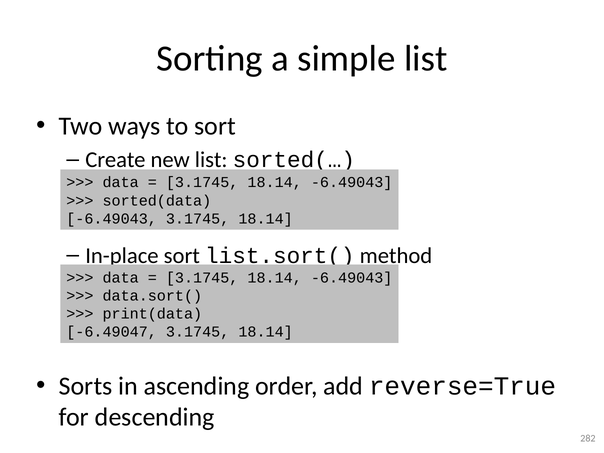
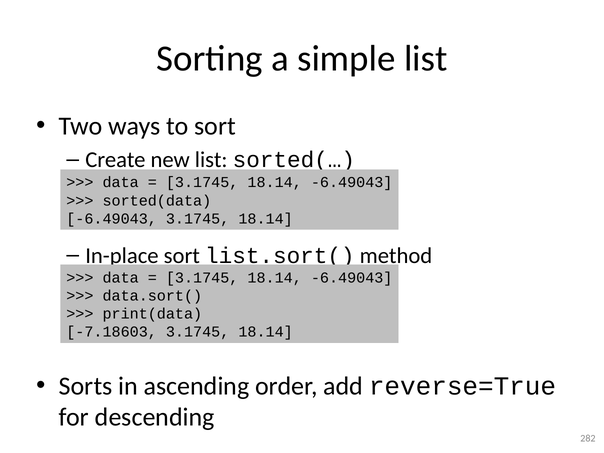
-6.49047: -6.49047 -> -7.18603
